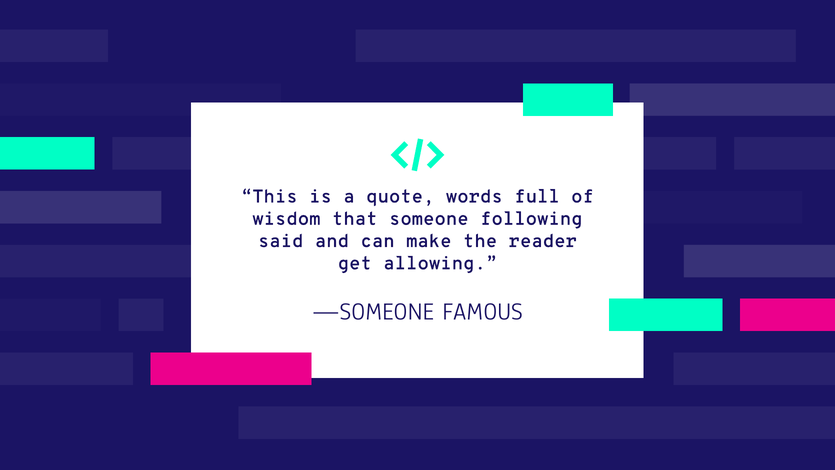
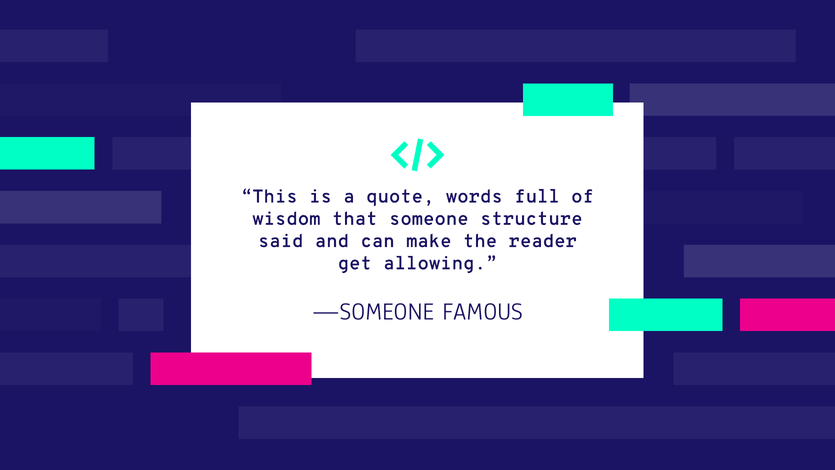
following: following -> structure
